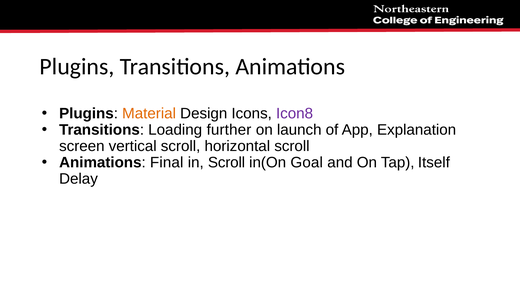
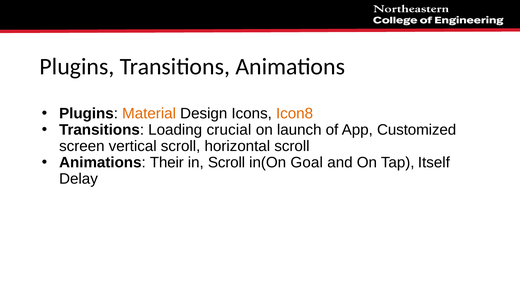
Icon8 colour: purple -> orange
further: further -> crucial
Explanation: Explanation -> Customized
Final: Final -> Their
